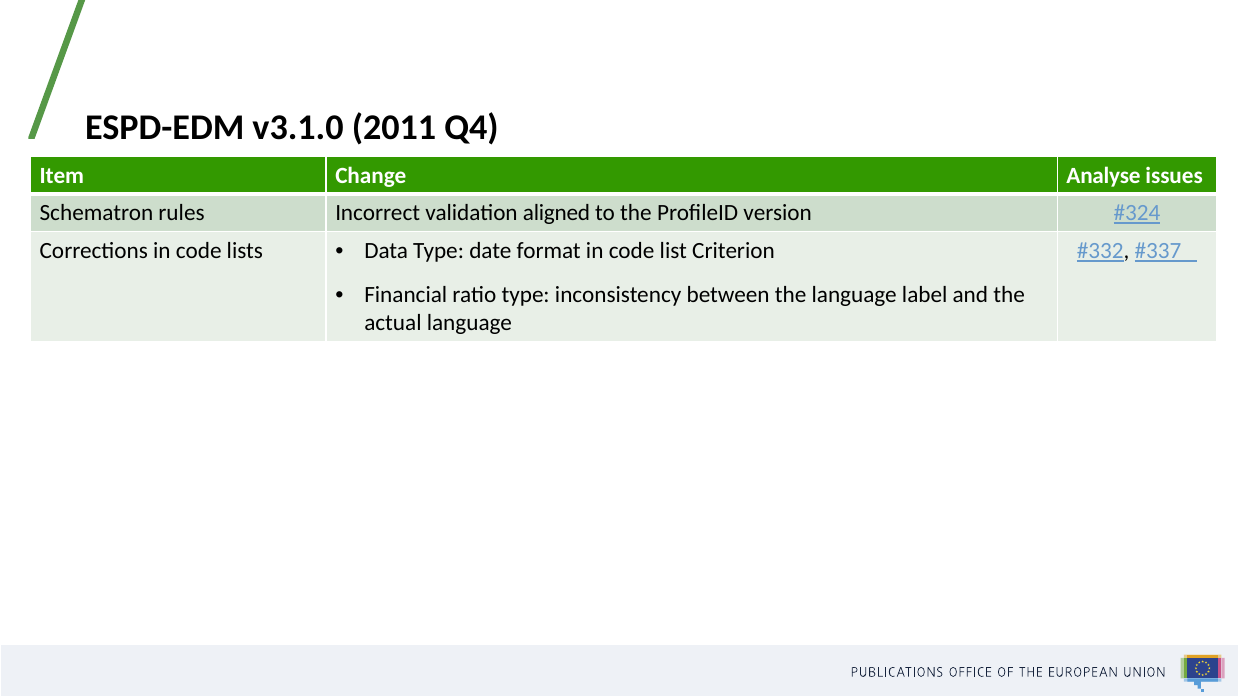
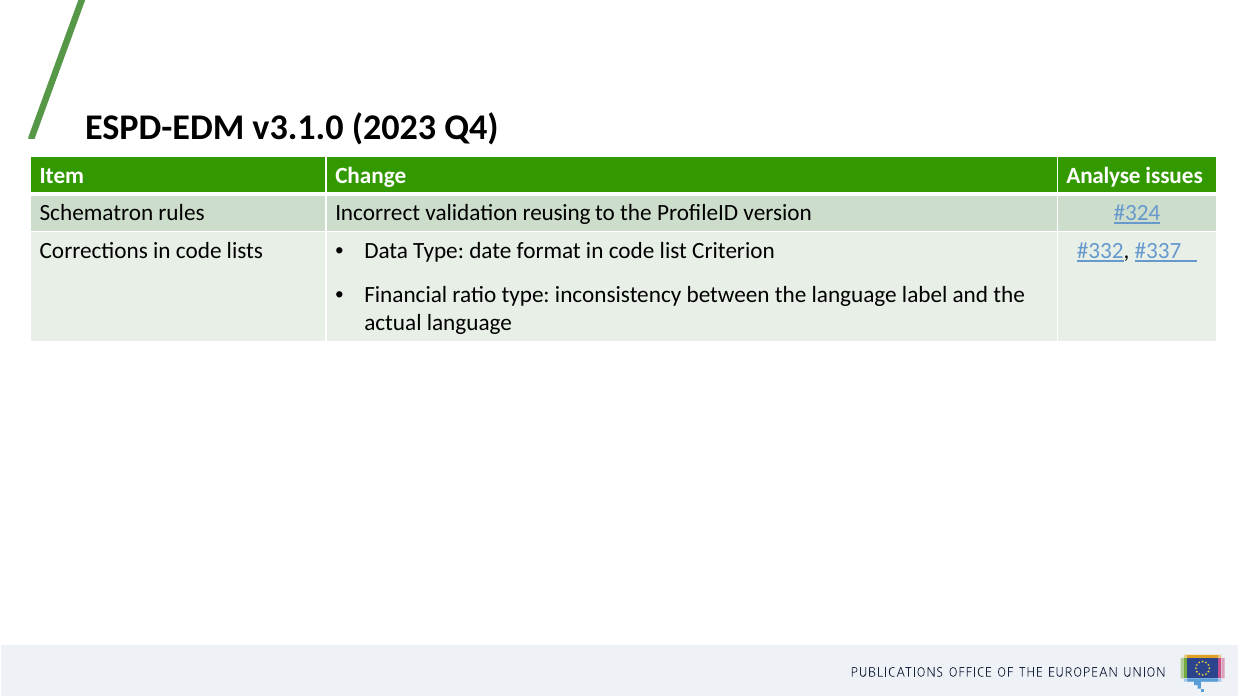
2011: 2011 -> 2023
aligned: aligned -> reusing
